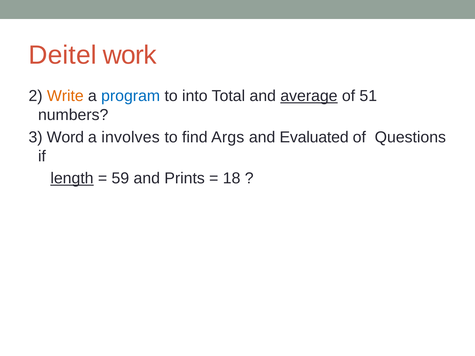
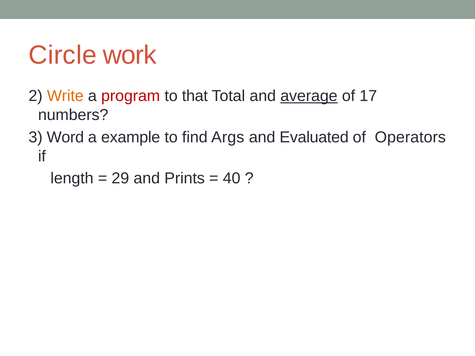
Deitel: Deitel -> Circle
program colour: blue -> red
into: into -> that
51: 51 -> 17
involves: involves -> example
Questions: Questions -> Operators
length underline: present -> none
59: 59 -> 29
18: 18 -> 40
